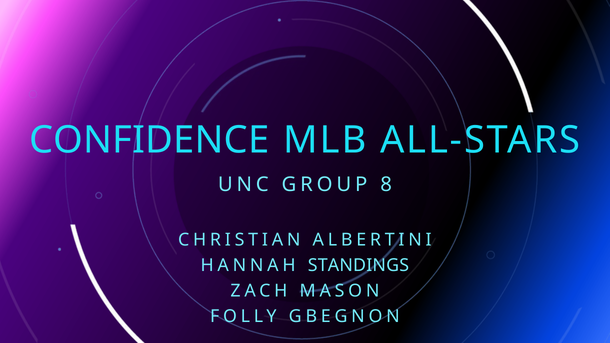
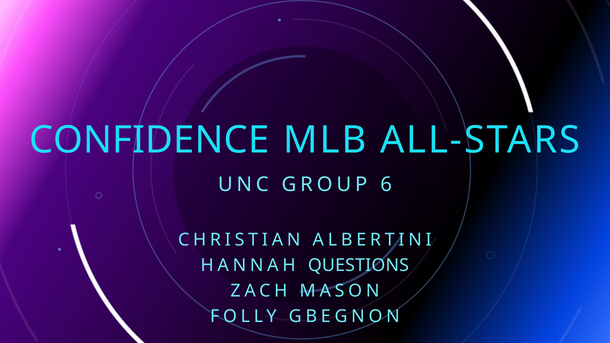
8: 8 -> 6
STANDINGS: STANDINGS -> QUESTIONS
